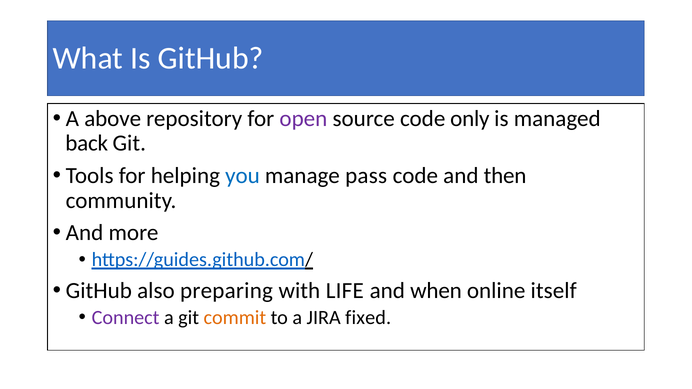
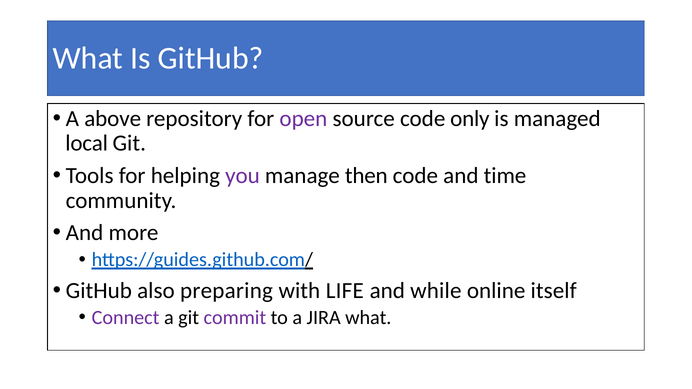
back: back -> local
you colour: blue -> purple
pass: pass -> then
then: then -> time
when: when -> while
commit colour: orange -> purple
JIRA fixed: fixed -> what
